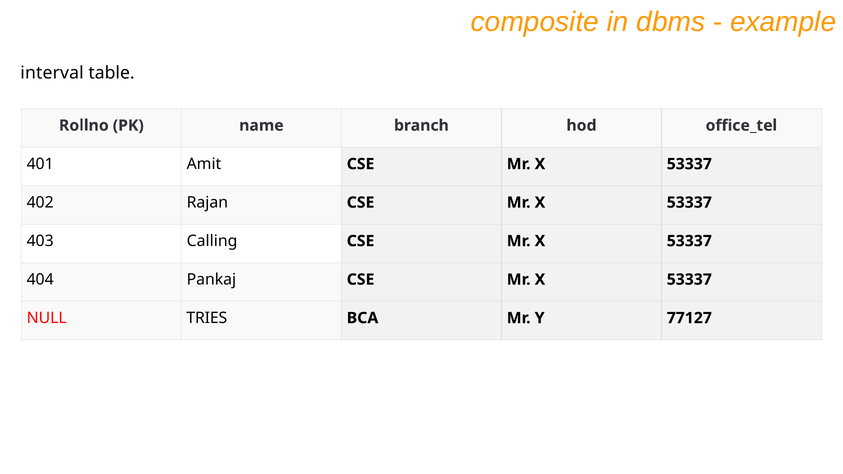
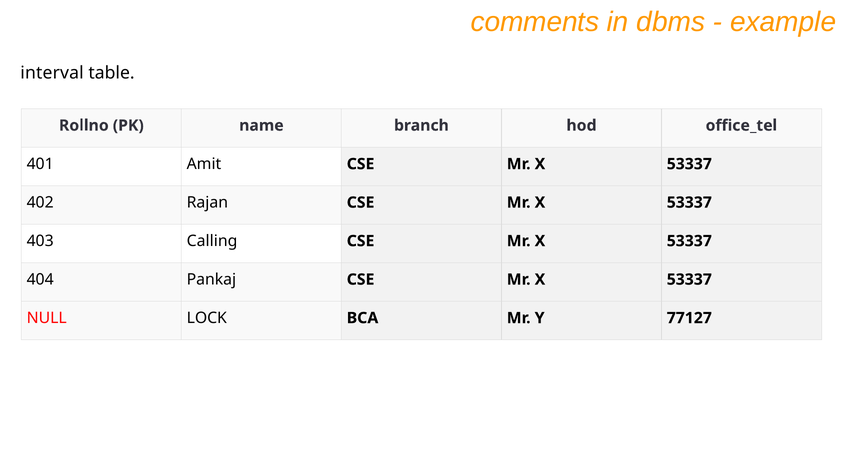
composite: composite -> comments
TRIES: TRIES -> LOCK
